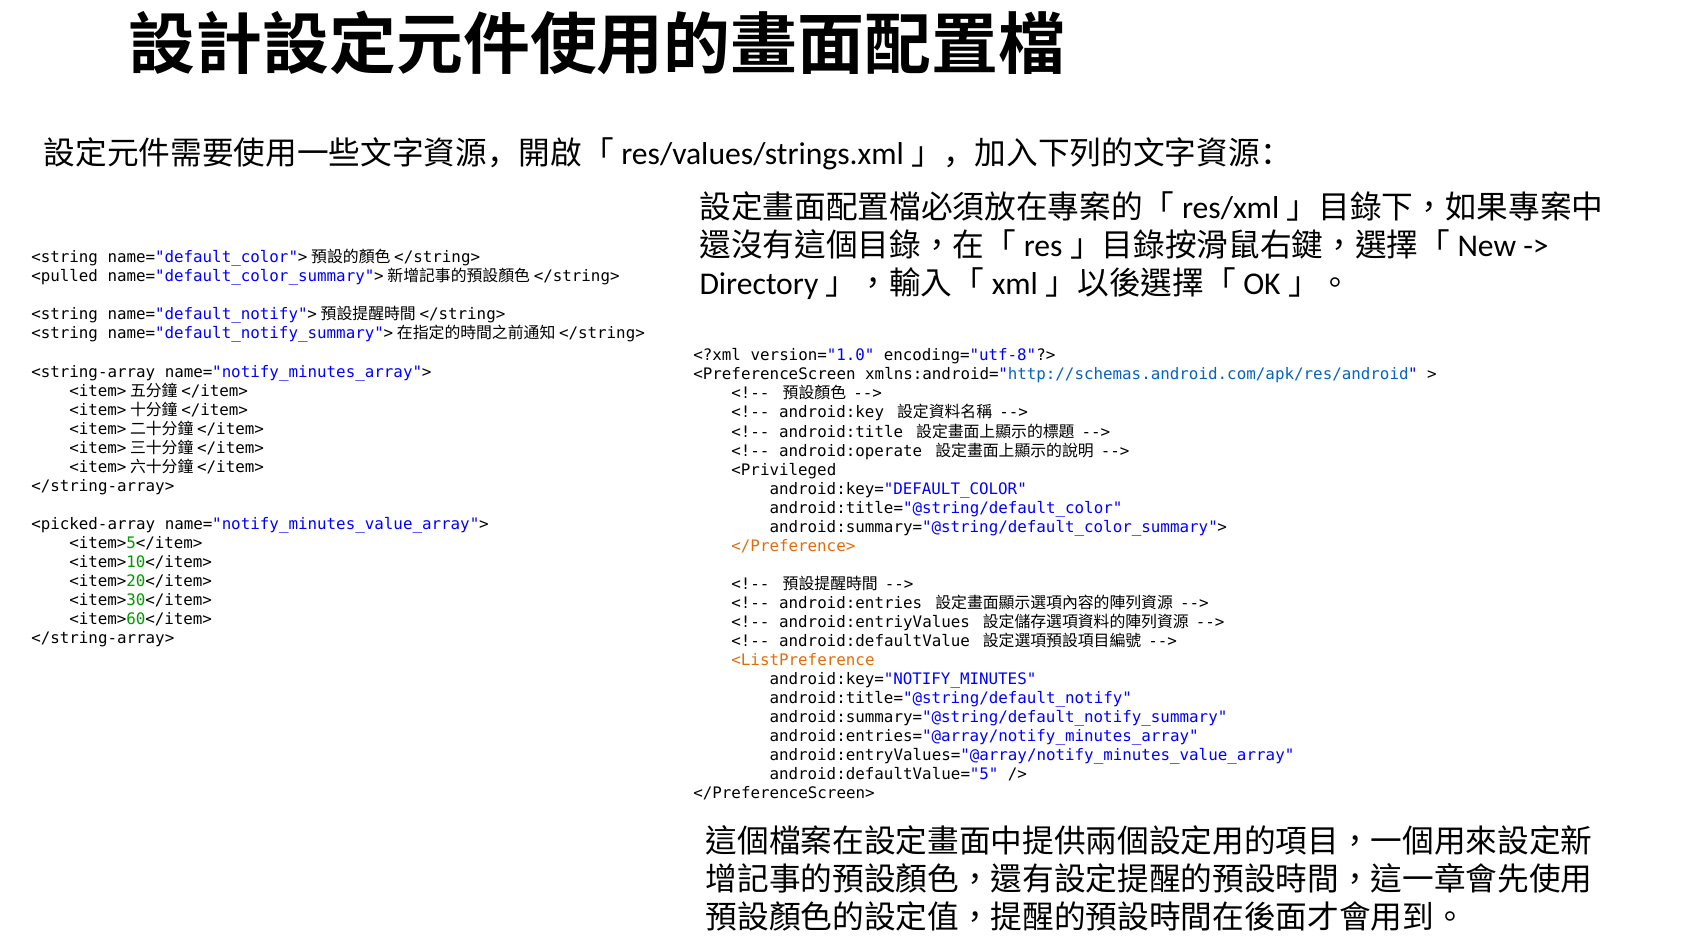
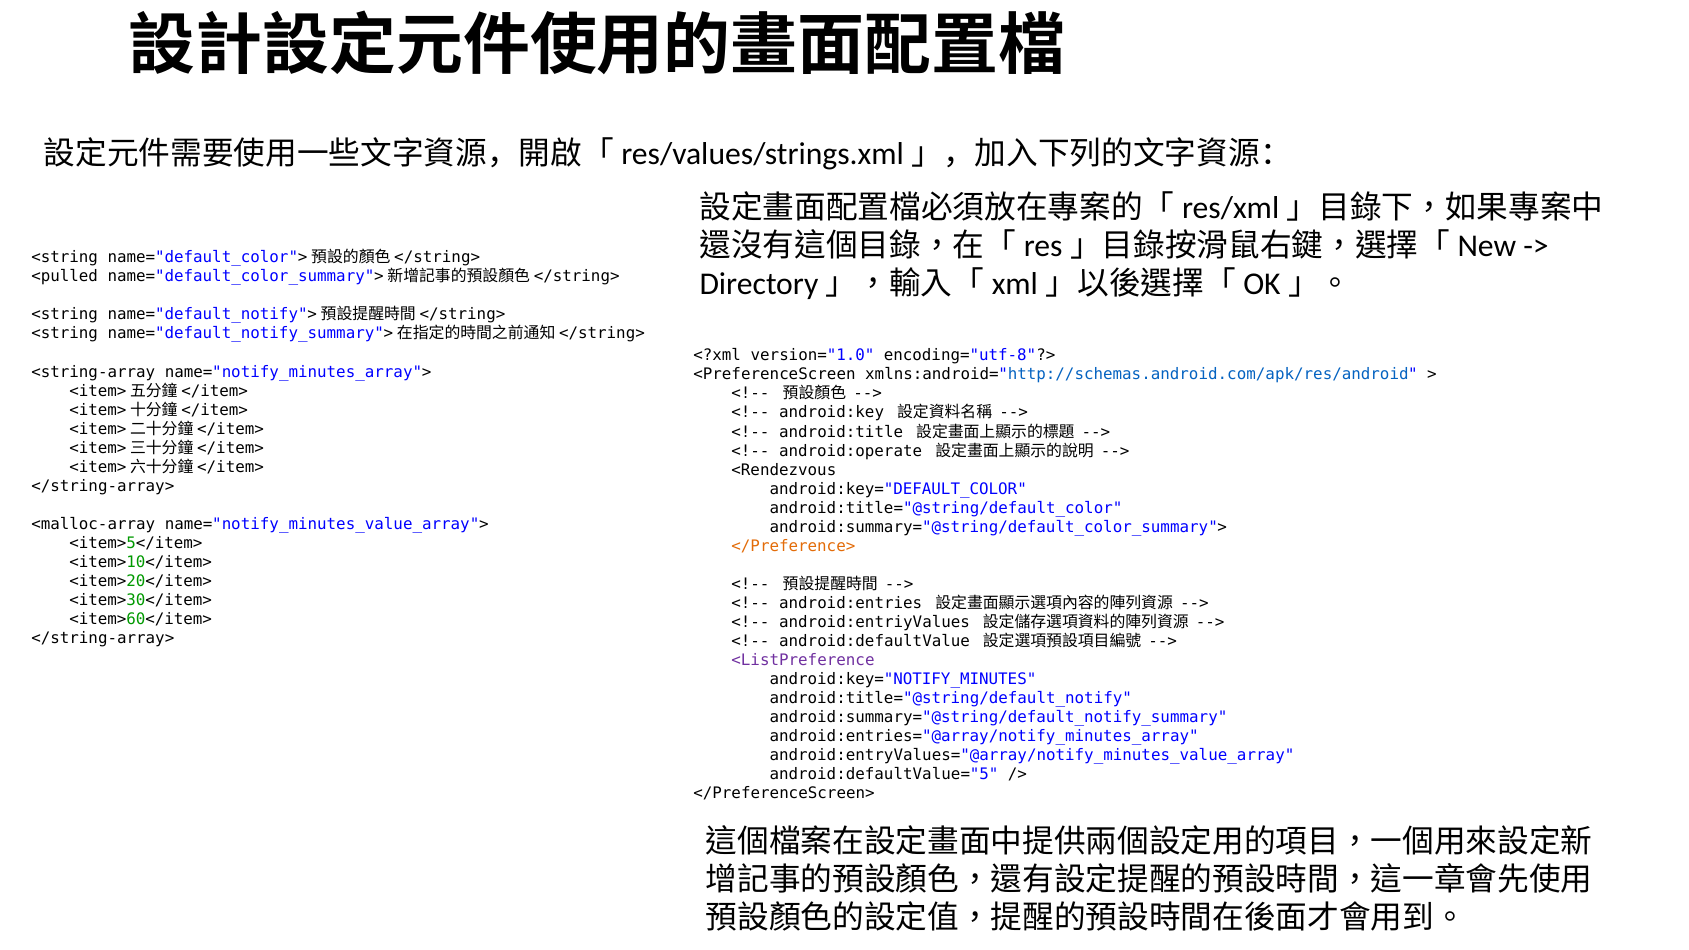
<Privileged: <Privileged -> <Rendezvous
<picked-array: <picked-array -> <malloc-array
<ListPreference colour: orange -> purple
